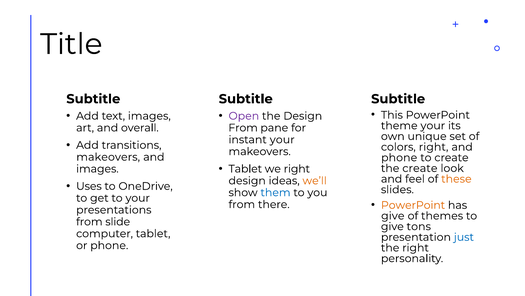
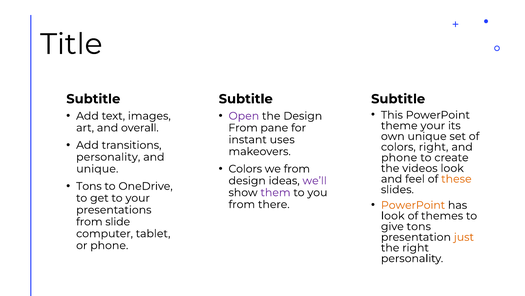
instant your: your -> uses
makeovers at (108, 157): makeovers -> personality
Tablet at (245, 168): Tablet -> Colors
we right: right -> from
the create: create -> videos
images at (97, 168): images -> unique
we’ll colour: orange -> purple
Uses at (89, 186): Uses -> Tons
them colour: blue -> purple
give at (393, 215): give -> look
just colour: blue -> orange
